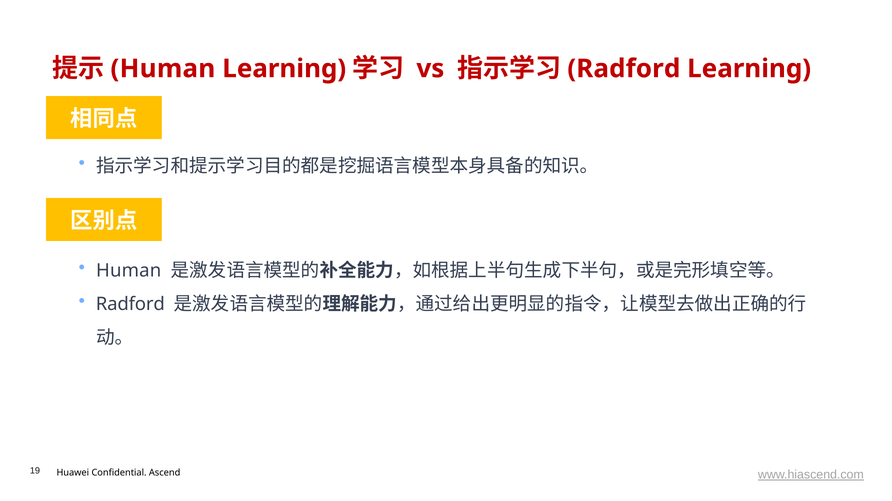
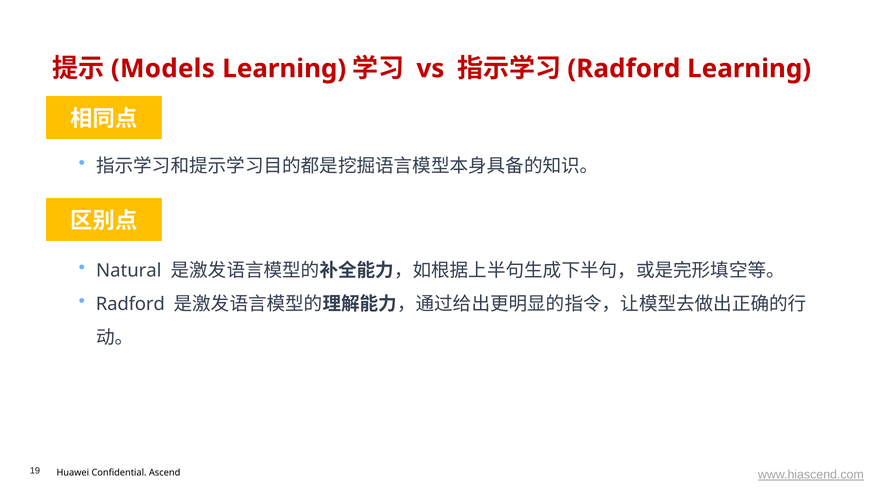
Human at (163, 69): Human -> Models
Human at (129, 271): Human -> Natural
